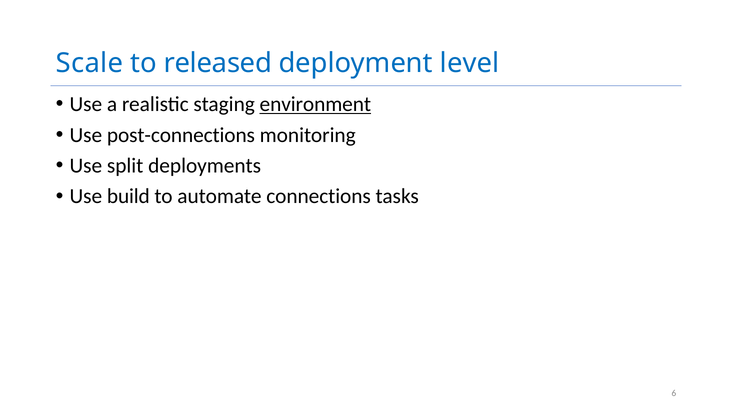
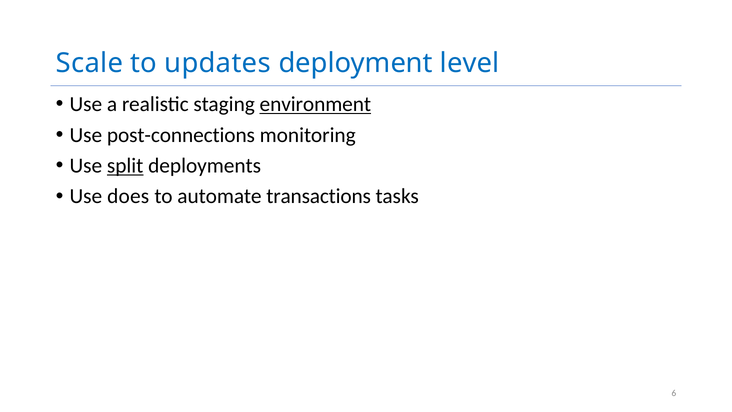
released: released -> updates
split underline: none -> present
build: build -> does
connections: connections -> transactions
